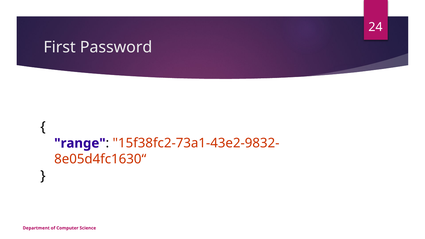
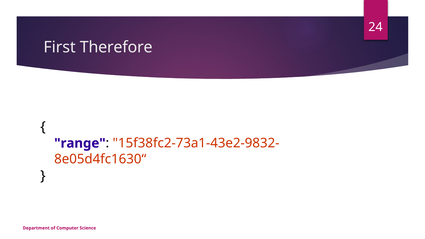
Password: Password -> Therefore
